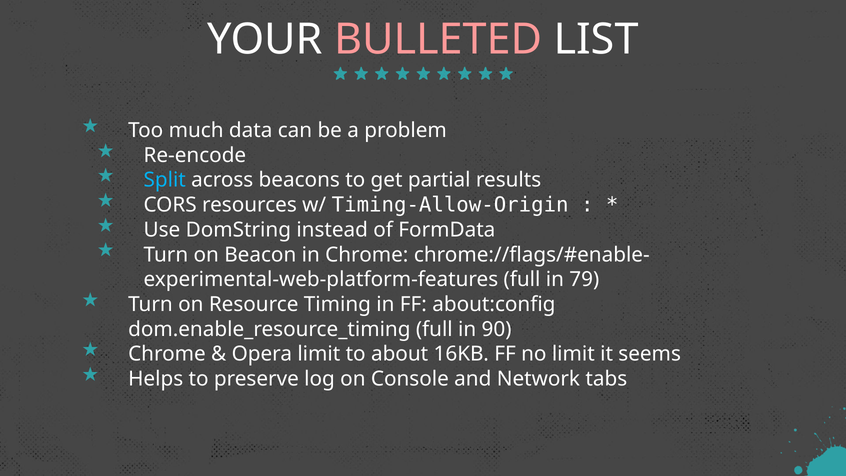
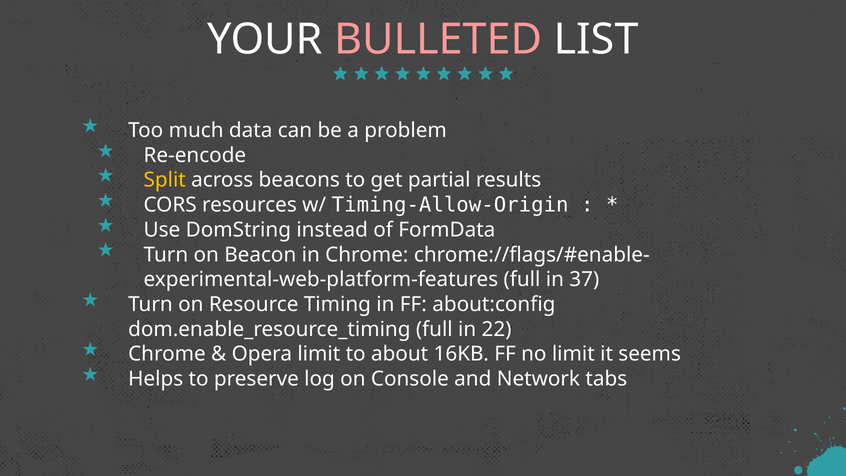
Split colour: light blue -> yellow
79: 79 -> 37
90: 90 -> 22
